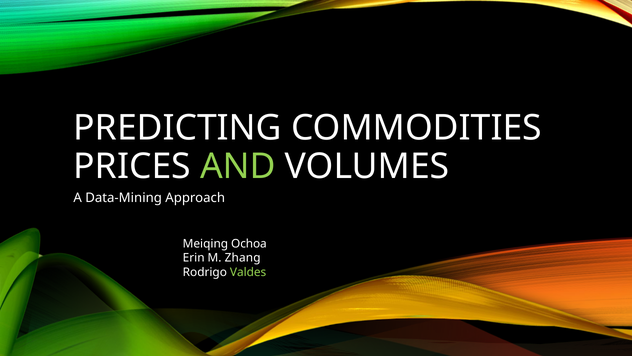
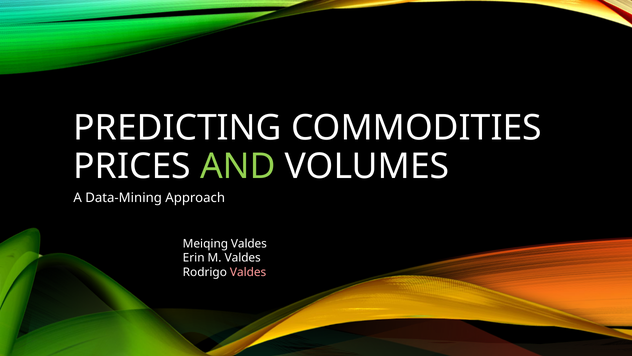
Meiqing Ochoa: Ochoa -> Valdes
M Zhang: Zhang -> Valdes
Valdes at (248, 272) colour: light green -> pink
